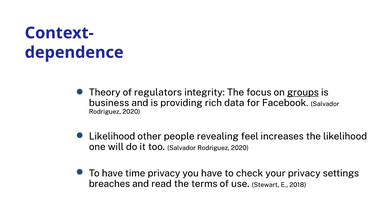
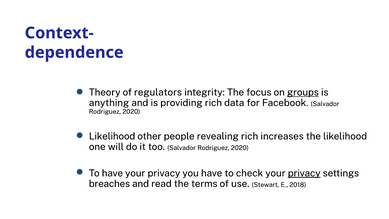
business: business -> anything
revealing feel: feel -> rich
have time: time -> your
privacy at (304, 173) underline: none -> present
